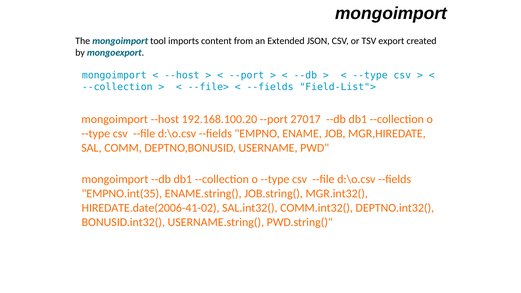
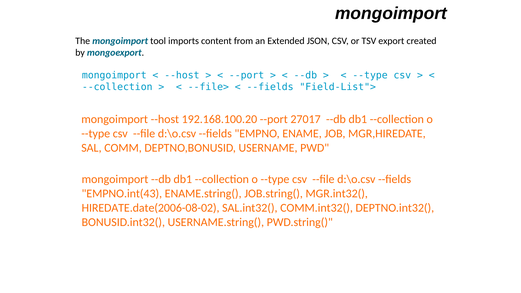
EMPNO.int(35: EMPNO.int(35 -> EMPNO.int(43
HIREDATE.date(2006-41-02: HIREDATE.date(2006-41-02 -> HIREDATE.date(2006-08-02
